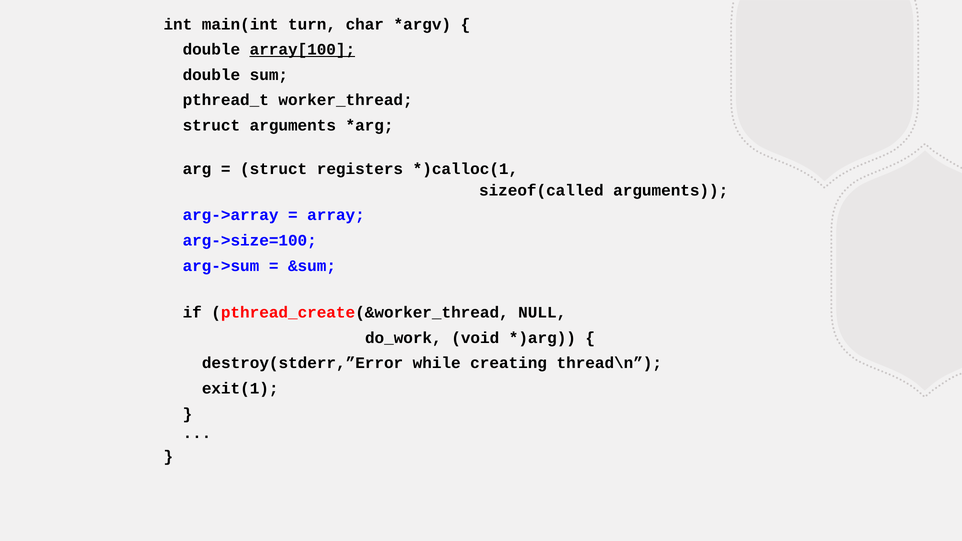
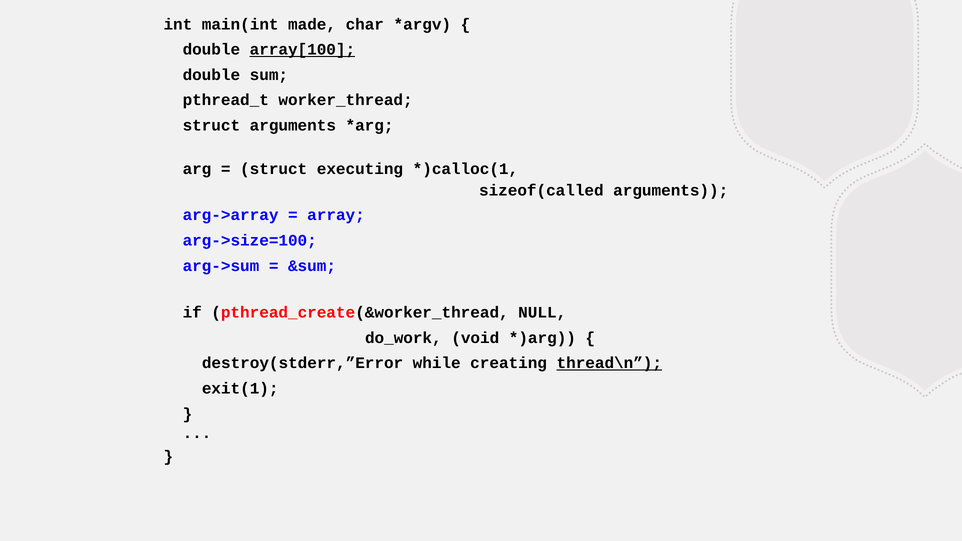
turn: turn -> made
registers: registers -> executing
thread\n underline: none -> present
